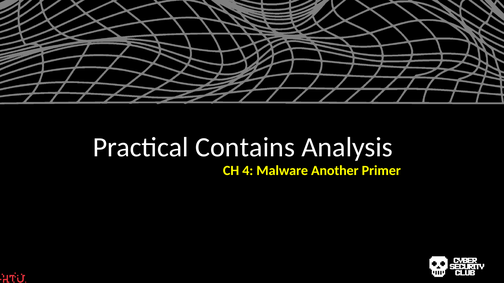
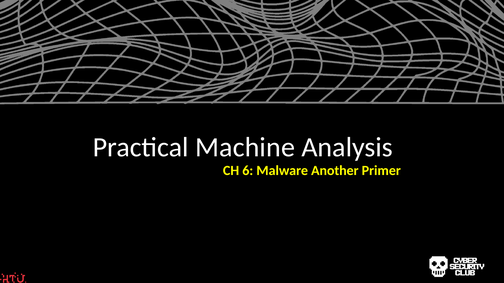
Contains: Contains -> Machine
4: 4 -> 6
